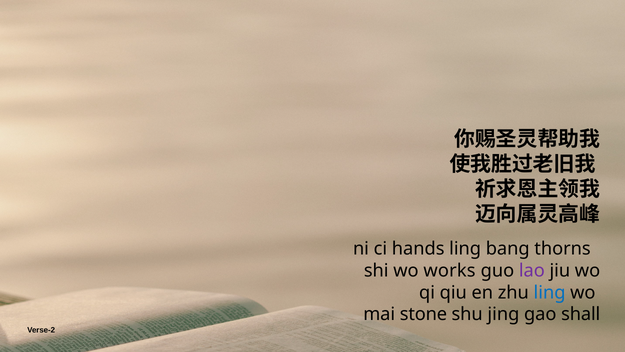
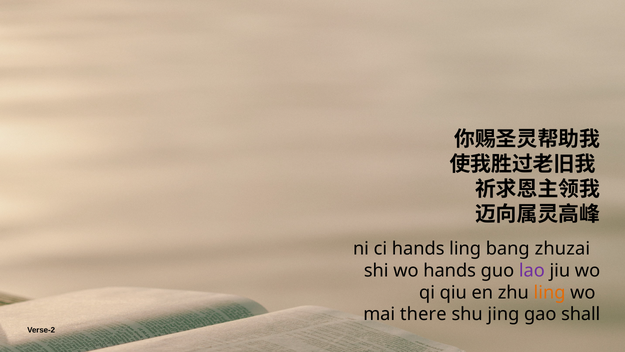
thorns: thorns -> zhuzai
wo works: works -> hands
ling at (550, 292) colour: blue -> orange
stone: stone -> there
